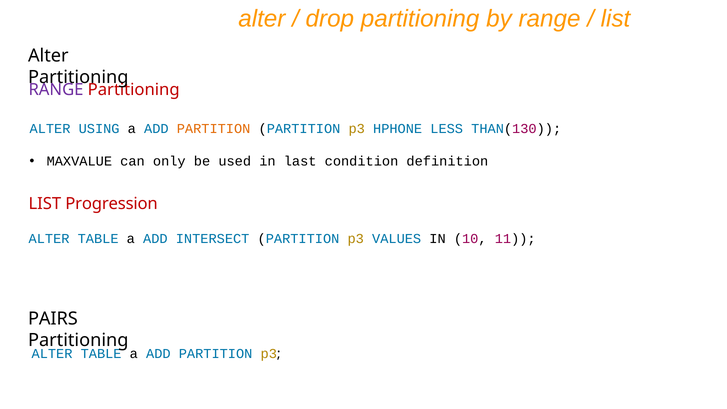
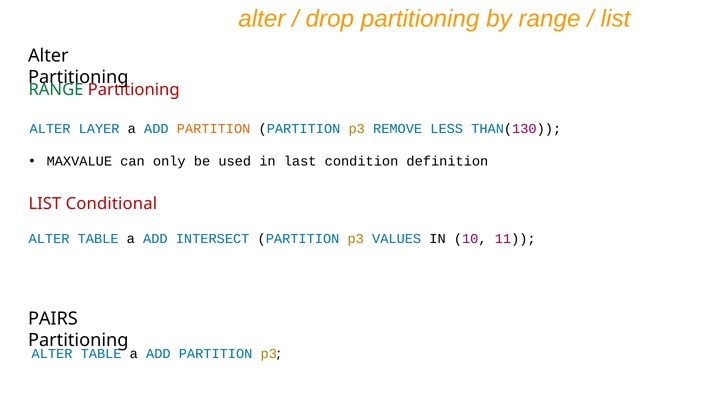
RANGE at (56, 89) colour: purple -> green
USING: USING -> LAYER
HPHONE: HPHONE -> REMOVE
Progression: Progression -> Conditional
